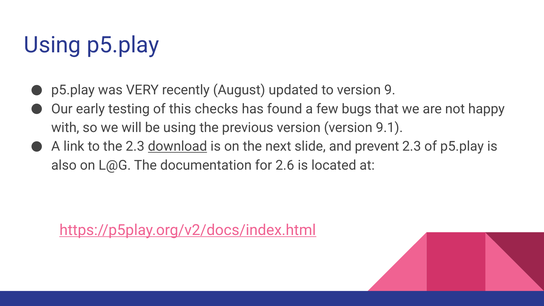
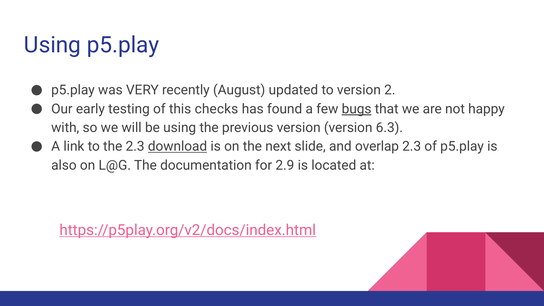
9: 9 -> 2
bugs underline: none -> present
9.1: 9.1 -> 6.3
prevent: prevent -> overlap
2.6: 2.6 -> 2.9
